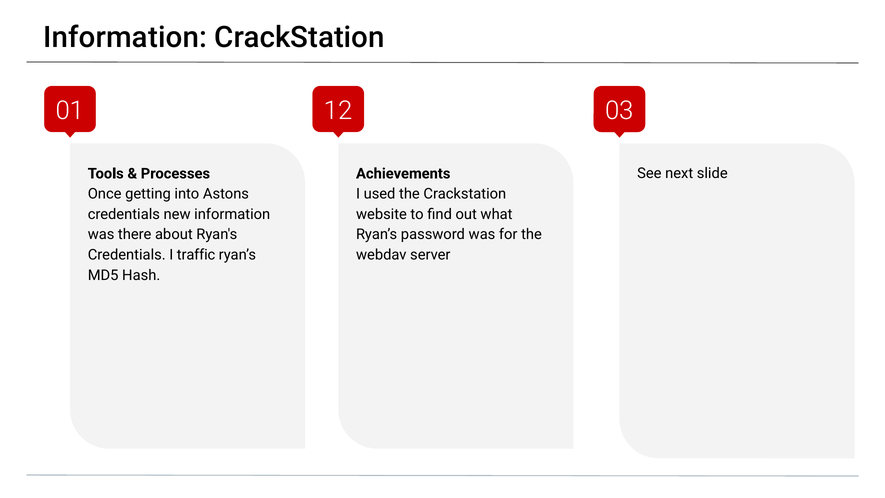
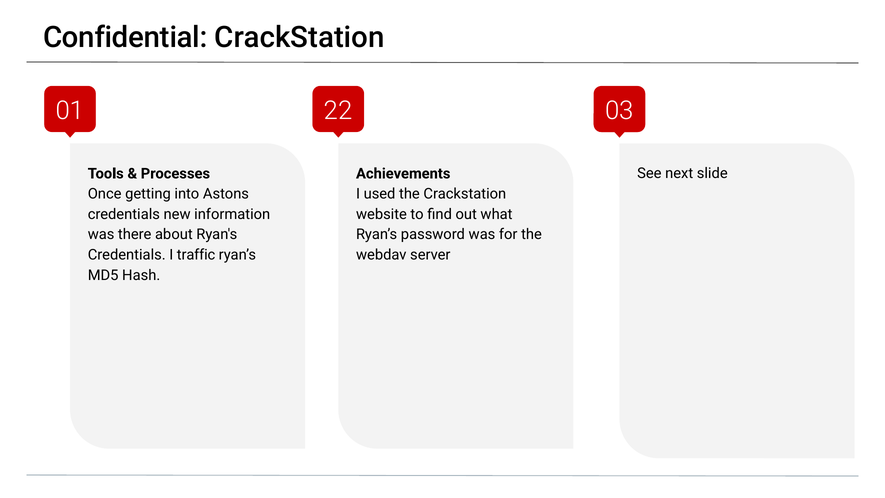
Information at (125, 37): Information -> Confidential
12: 12 -> 22
